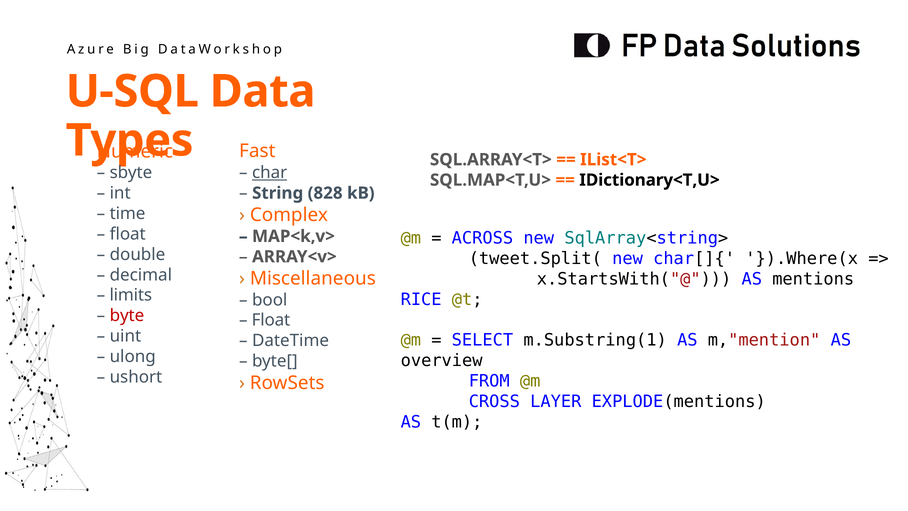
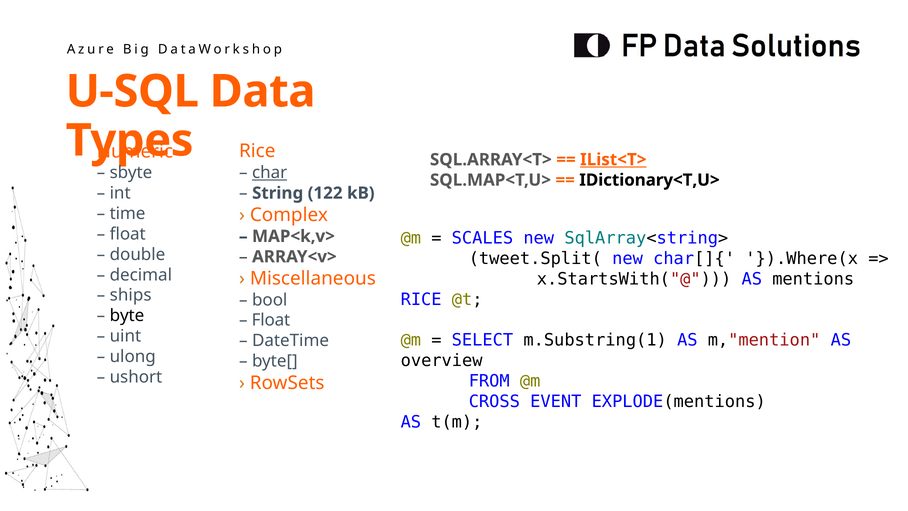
Fast at (257, 151): Fast -> Rice
IList<T> underline: none -> present
828: 828 -> 122
ACROSS: ACROSS -> SCALES
limits: limits -> ships
byte colour: red -> black
LAYER: LAYER -> EVENT
